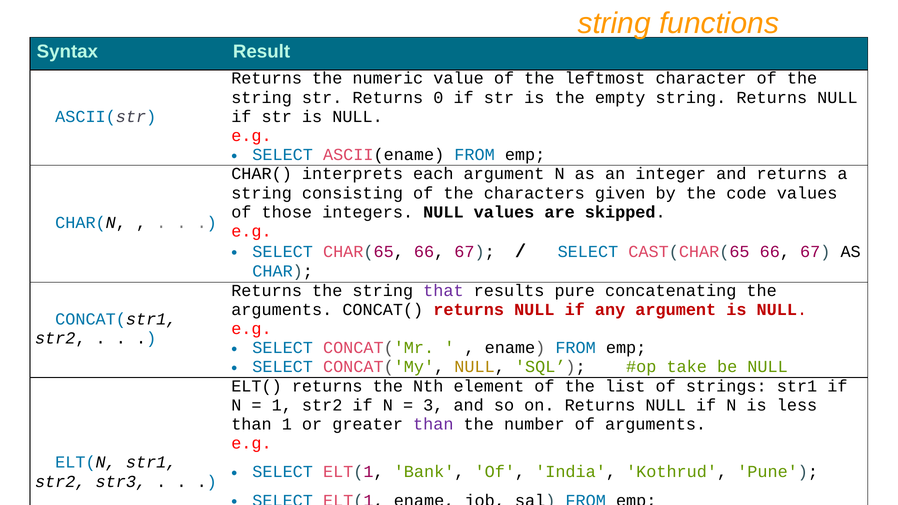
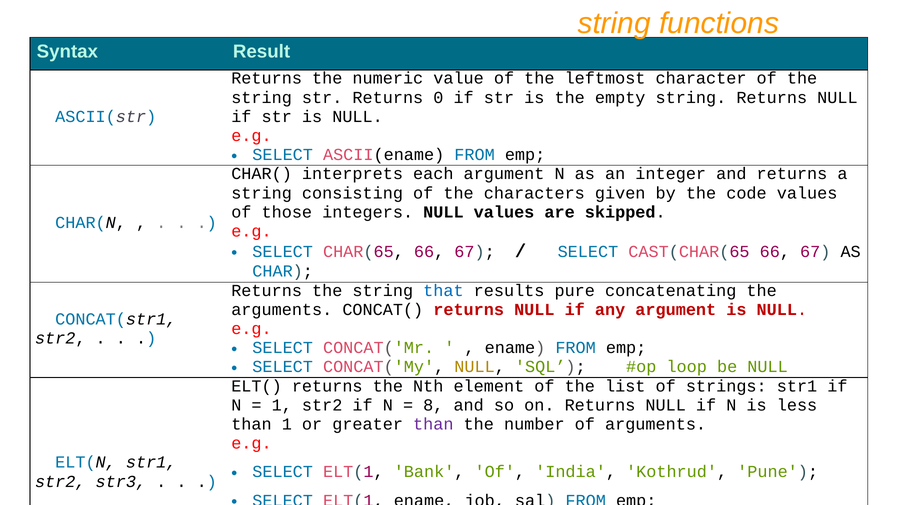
that colour: purple -> blue
take: take -> loop
3: 3 -> 8
